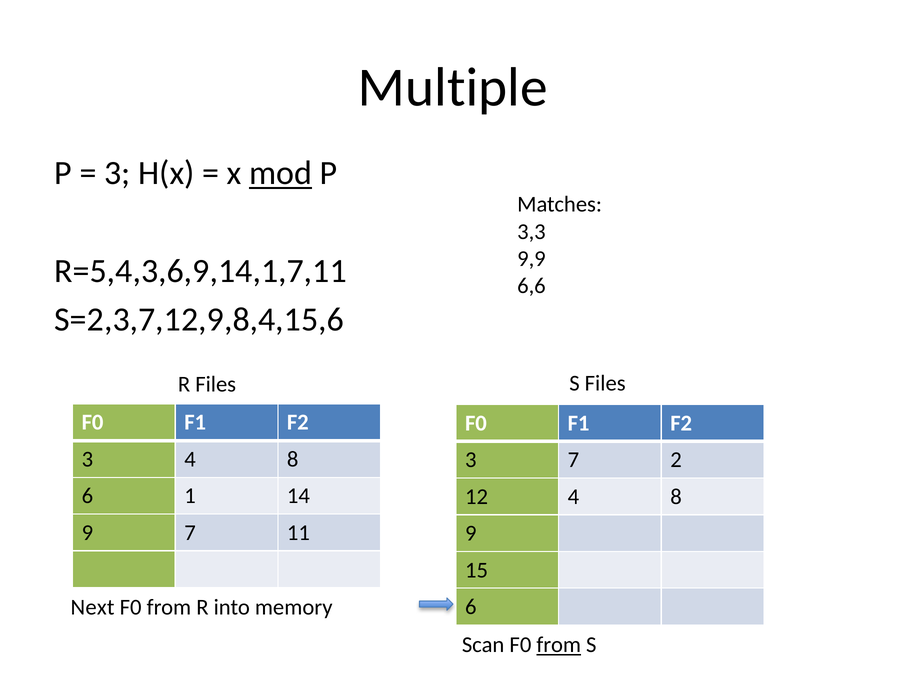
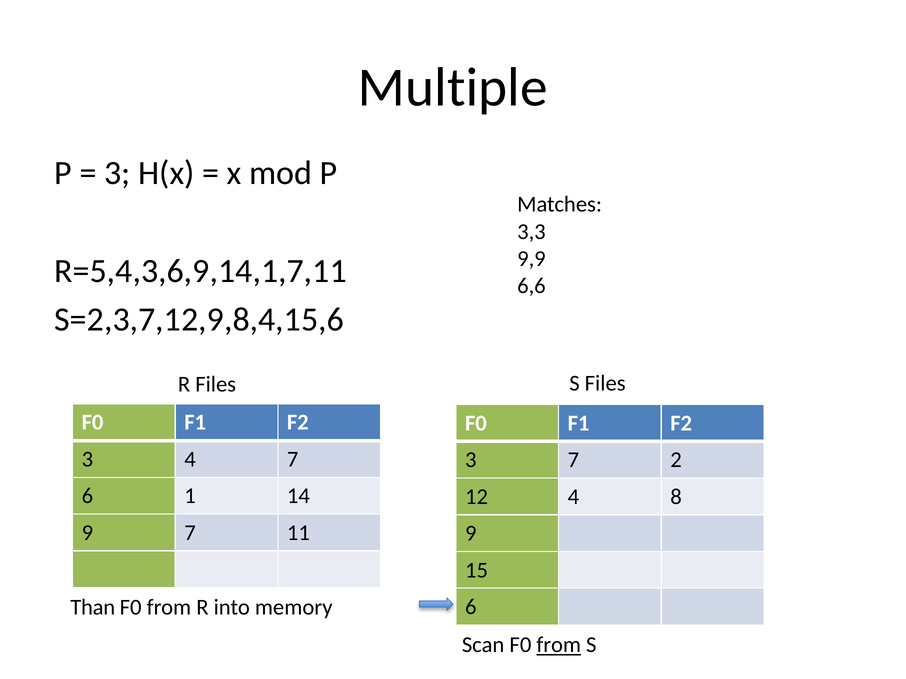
mod underline: present -> none
3 4 8: 8 -> 7
Next: Next -> Than
